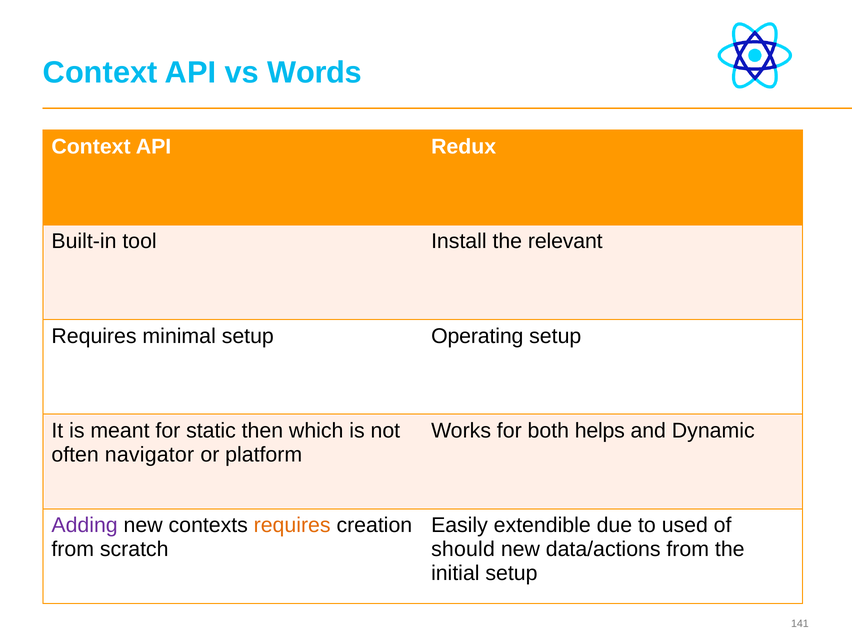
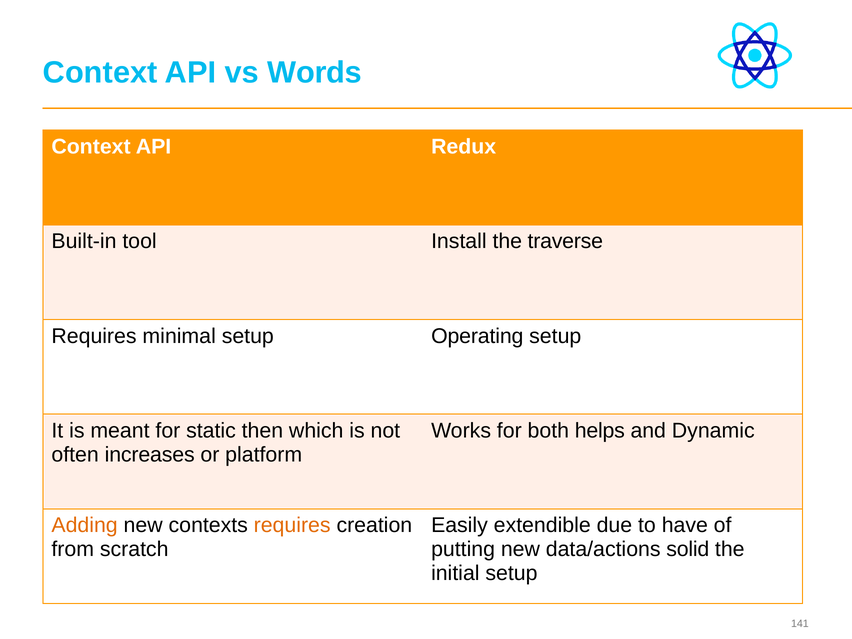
relevant: relevant -> traverse
navigator: navigator -> increases
Adding colour: purple -> orange
used: used -> have
should: should -> putting
data/actions from: from -> solid
